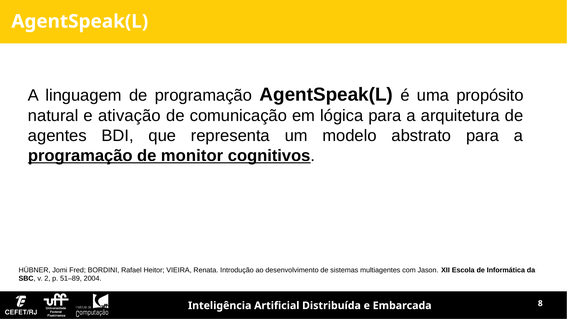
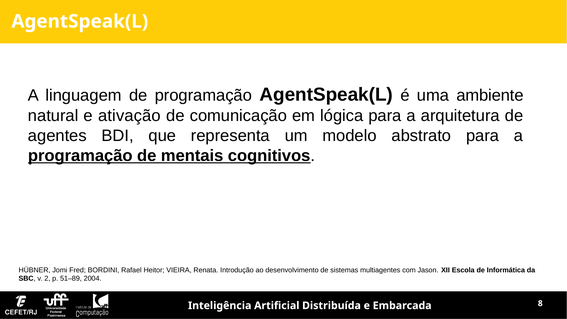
propósito: propósito -> ambiente
monitor: monitor -> mentais
